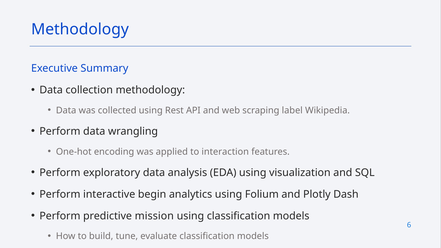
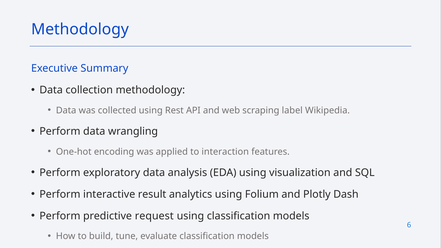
begin: begin -> result
mission: mission -> request
